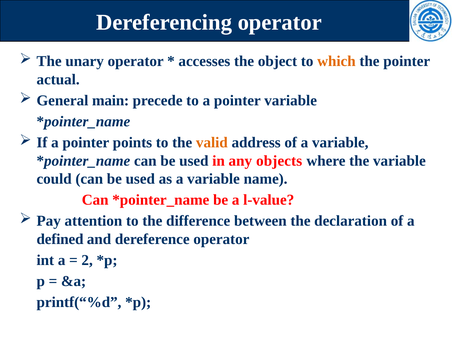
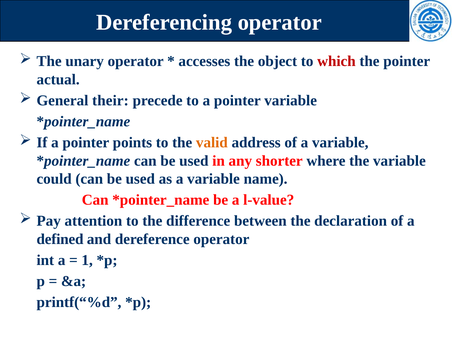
which colour: orange -> red
main: main -> their
objects: objects -> shorter
2: 2 -> 1
